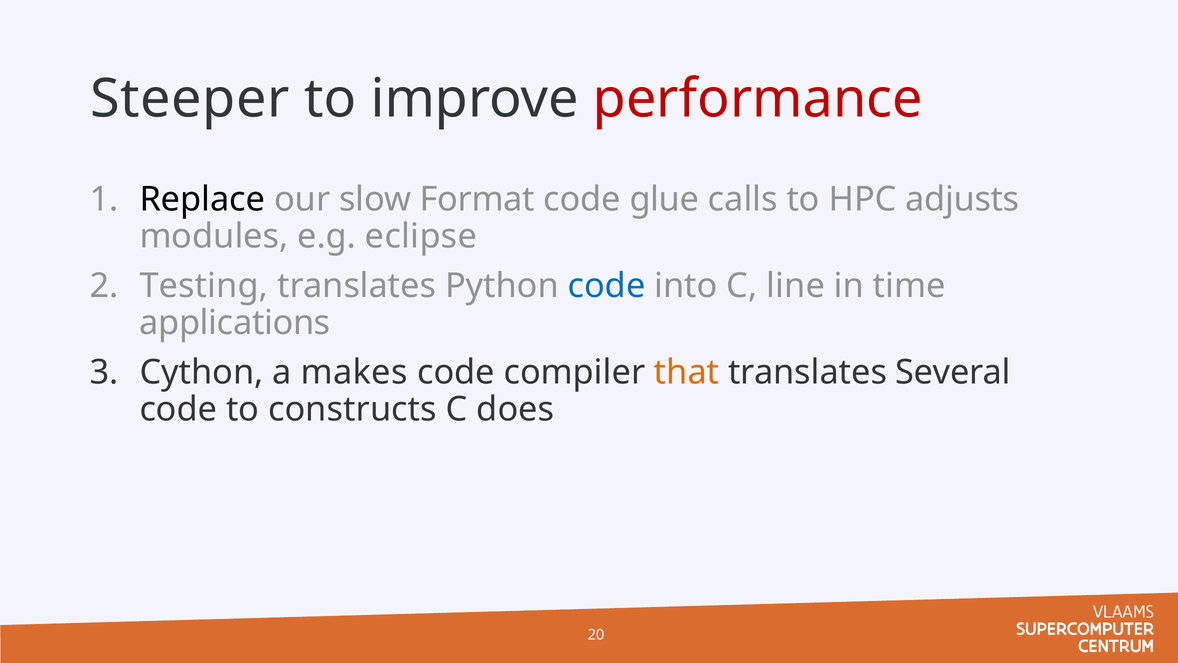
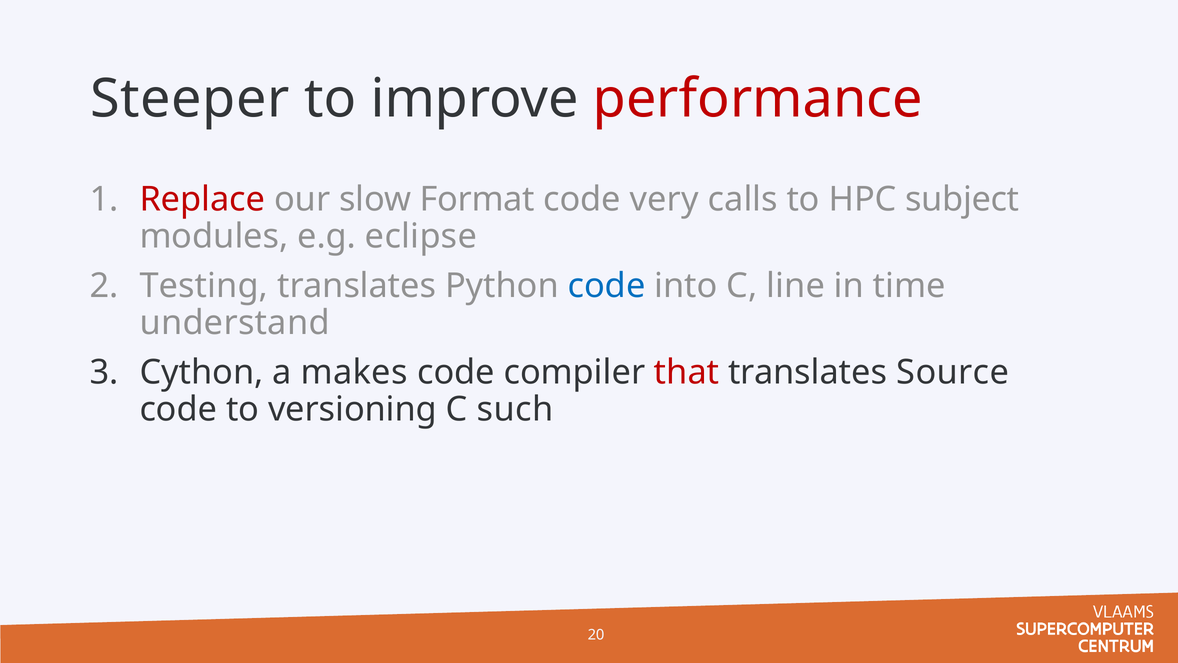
Replace colour: black -> red
glue: glue -> very
adjusts: adjusts -> subject
applications: applications -> understand
that colour: orange -> red
Several: Several -> Source
constructs: constructs -> versioning
does: does -> such
